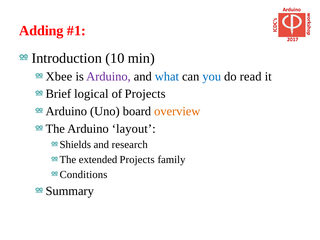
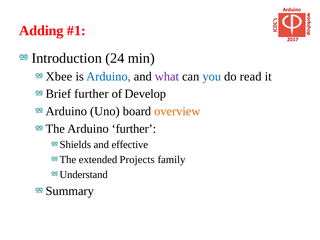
10: 10 -> 24
Arduino at (108, 76) colour: purple -> blue
what colour: blue -> purple
Brief logical: logical -> further
of Projects: Projects -> Develop
Arduino layout: layout -> further
research: research -> effective
Conditions: Conditions -> Understand
